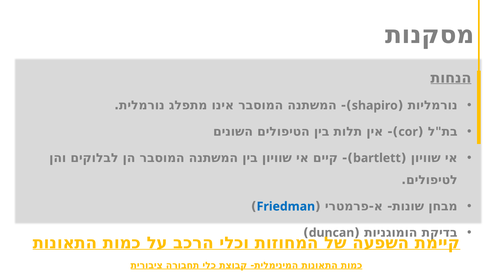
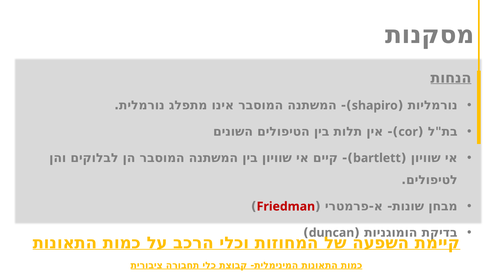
Friedman colour: blue -> red
